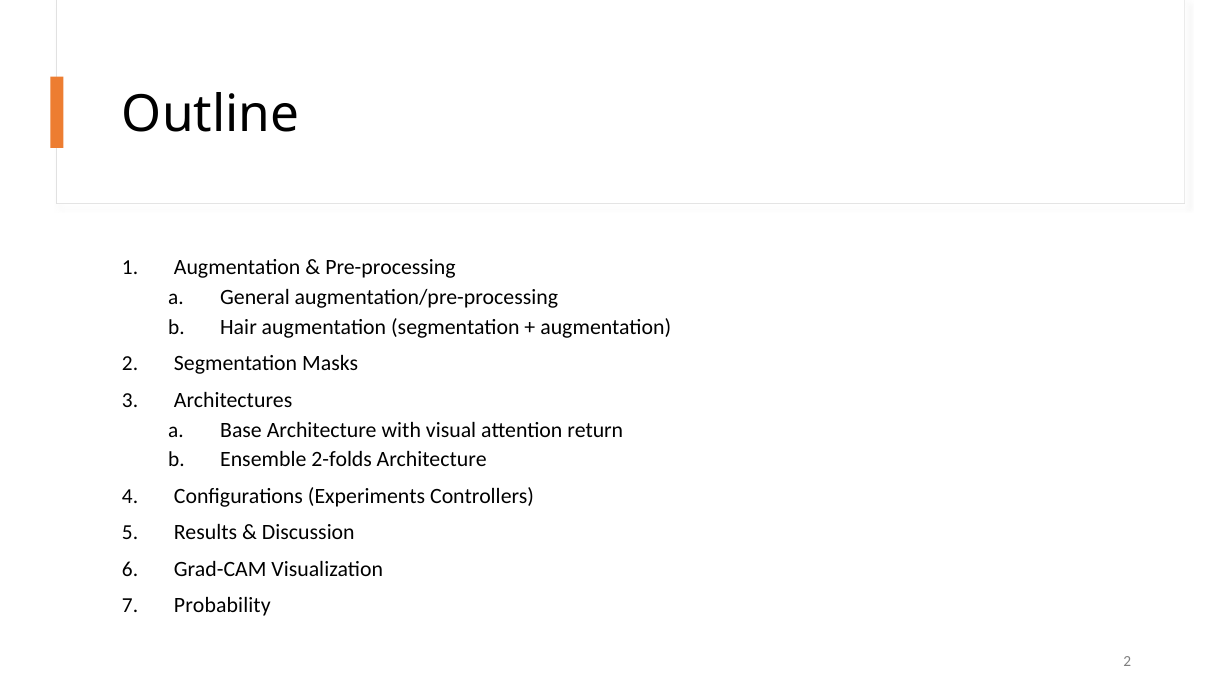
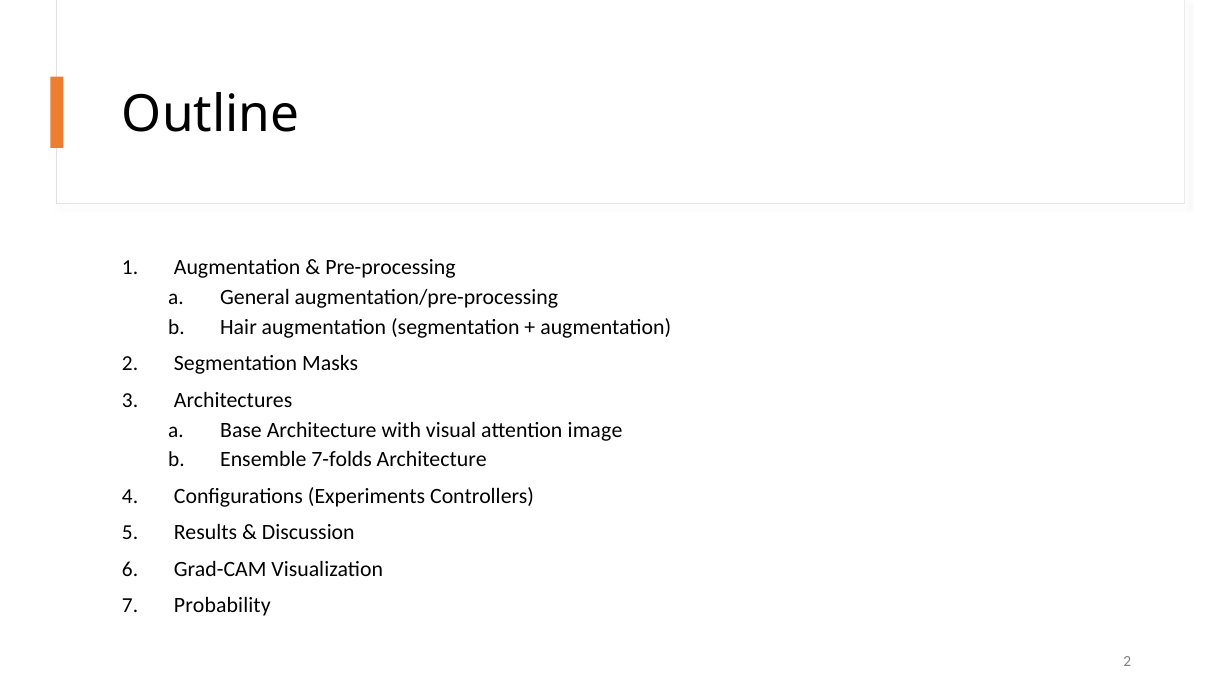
return: return -> image
2-folds: 2-folds -> 7-folds
